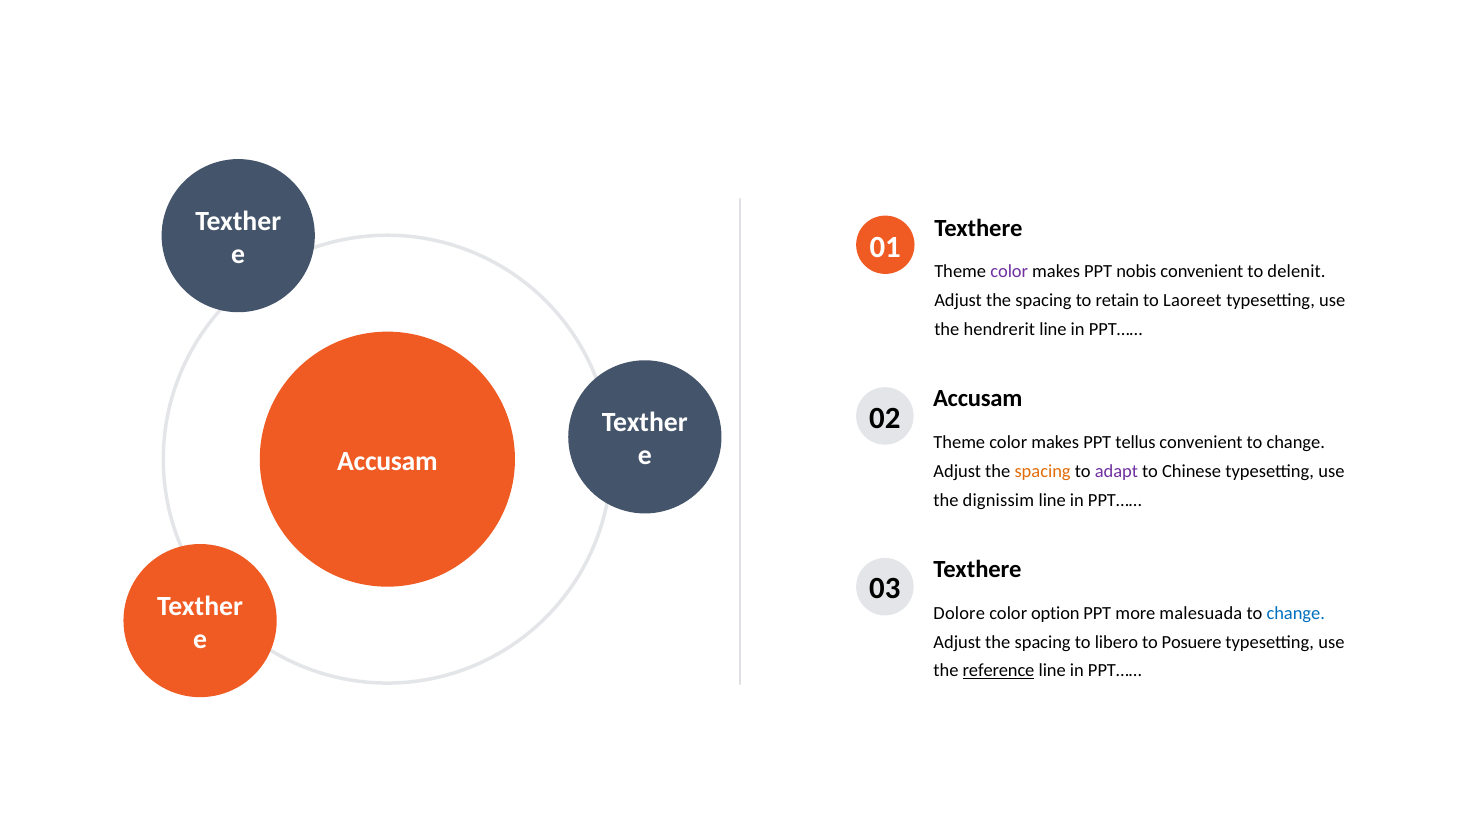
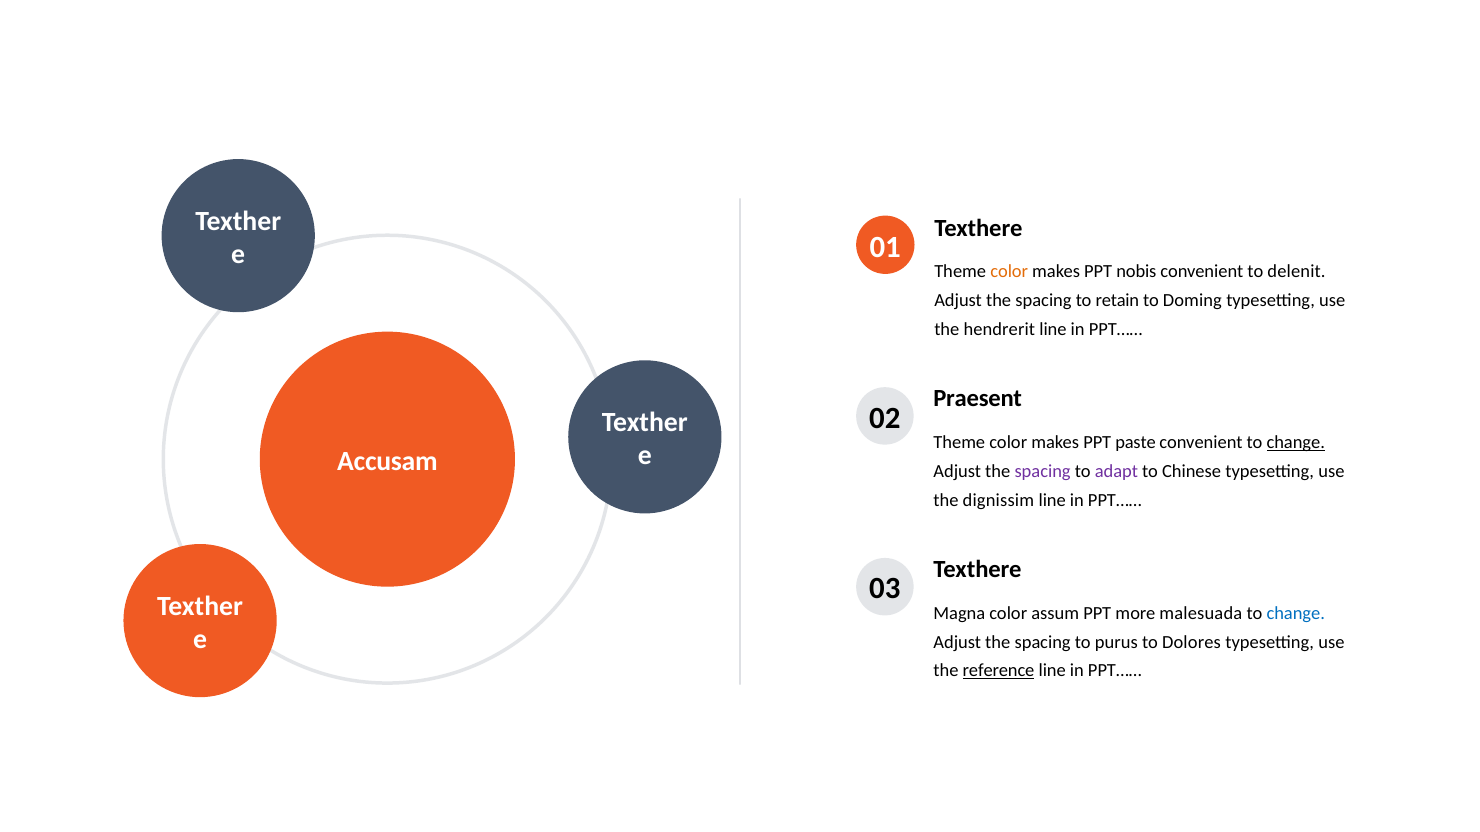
color at (1009, 272) colour: purple -> orange
Laoreet: Laoreet -> Doming
Accusam at (978, 399): Accusam -> Praesent
tellus: tellus -> paste
change at (1296, 443) underline: none -> present
spacing at (1043, 472) colour: orange -> purple
Dolore: Dolore -> Magna
option: option -> assum
libero: libero -> purus
Posuere: Posuere -> Dolores
